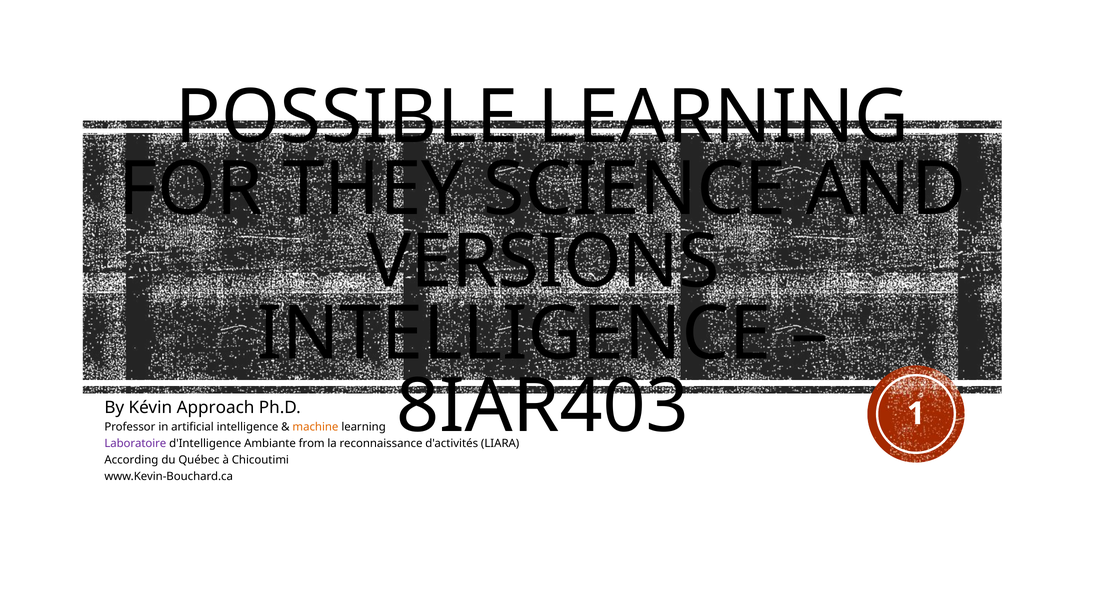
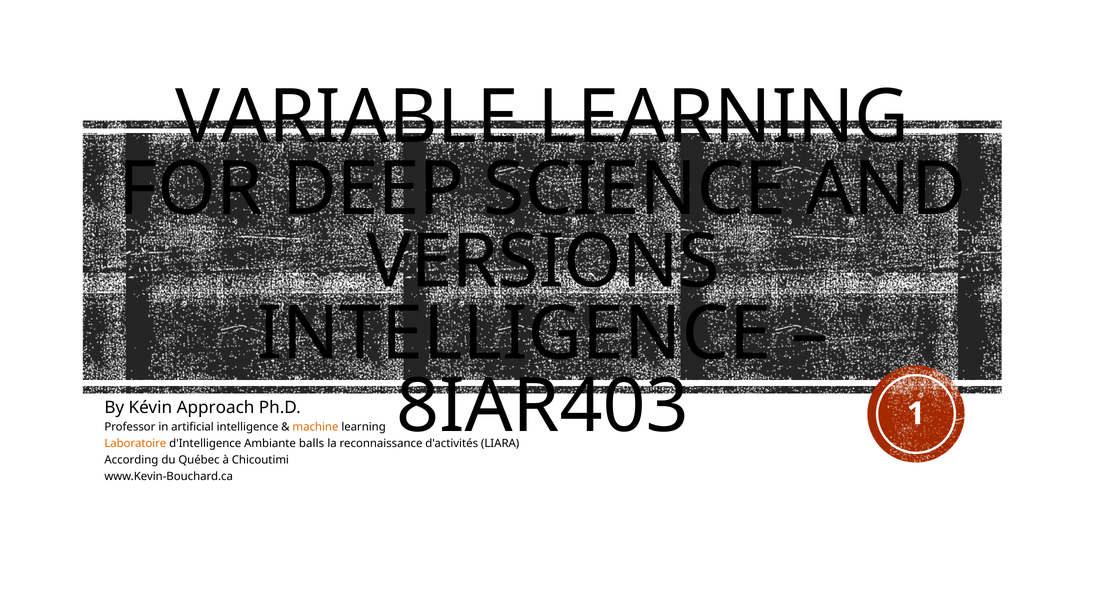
POSSIBLE: POSSIBLE -> VARIABLE
THEY: THEY -> DEEP
Laboratoire colour: purple -> orange
from: from -> balls
